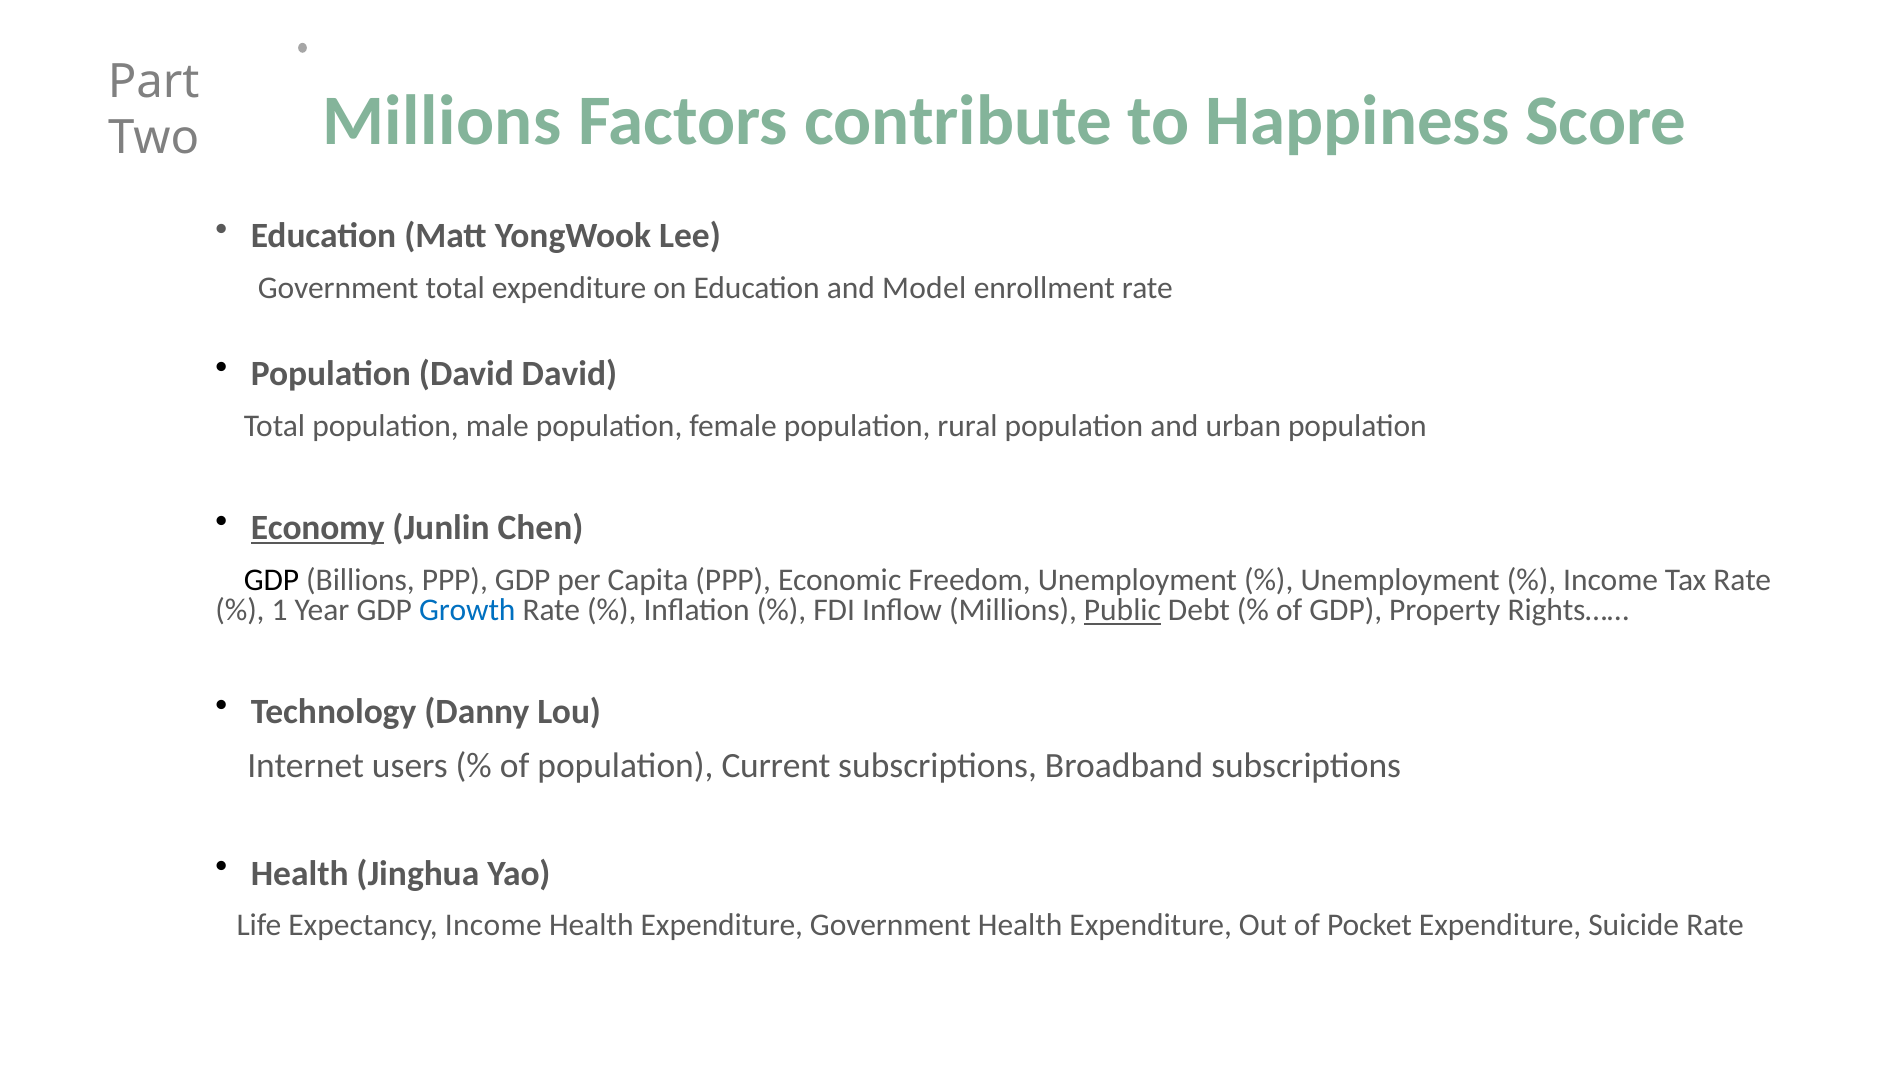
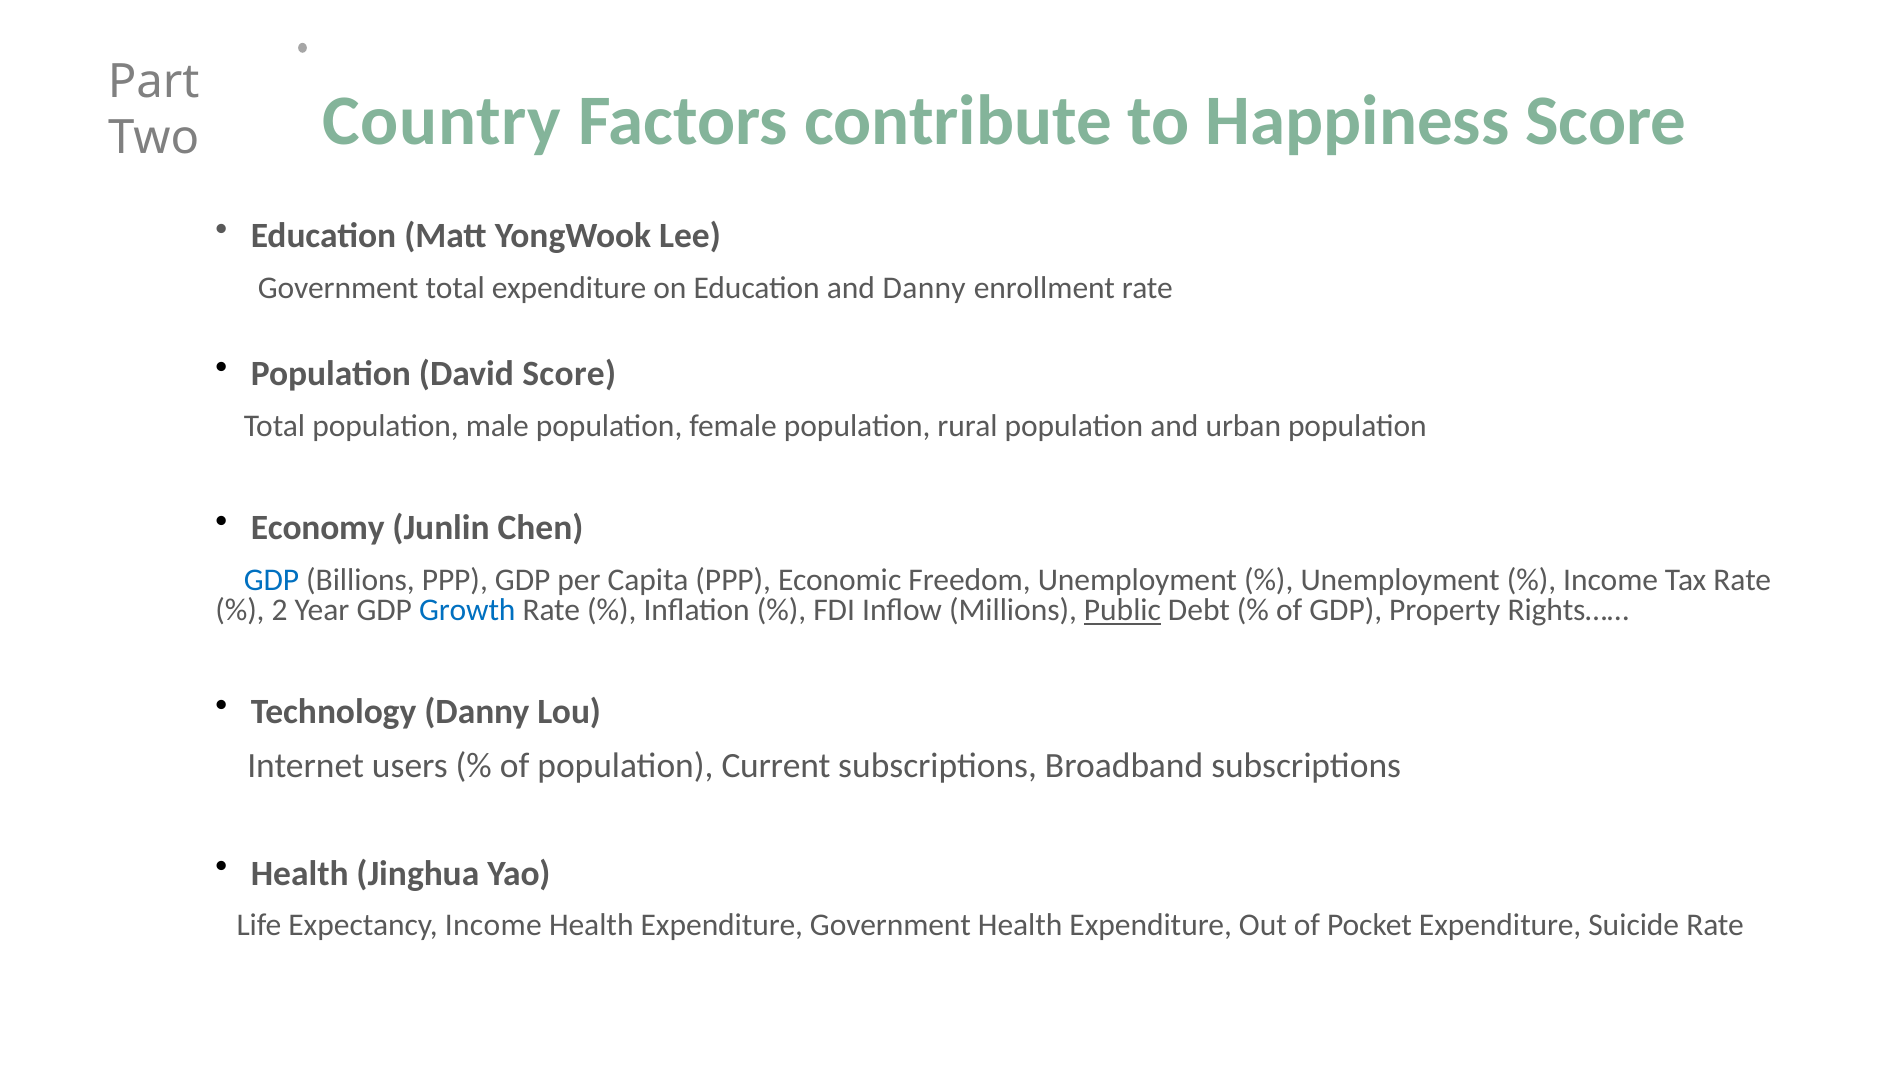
Millions at (442, 121): Millions -> Country
and Model: Model -> Danny
David David: David -> Score
Economy underline: present -> none
GDP at (271, 580) colour: black -> blue
1: 1 -> 2
